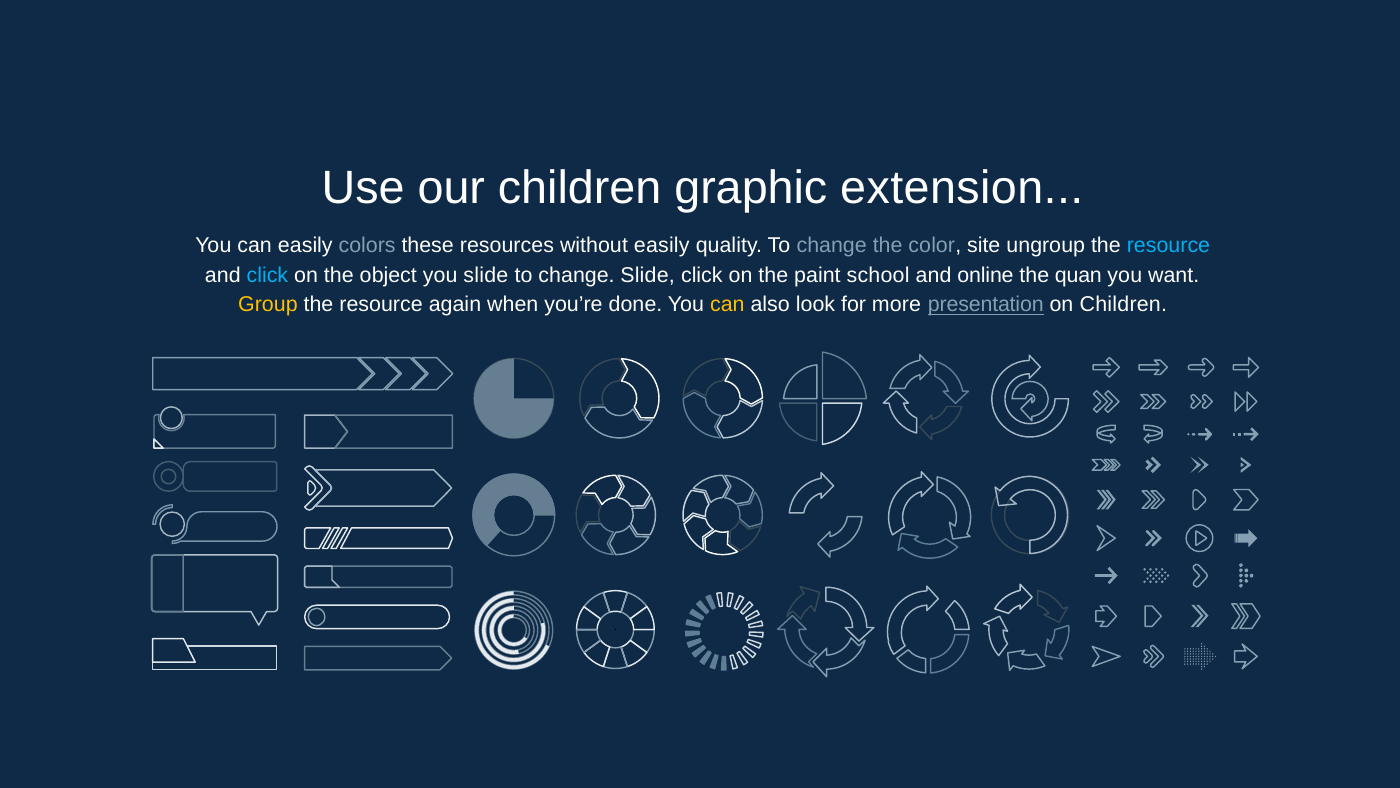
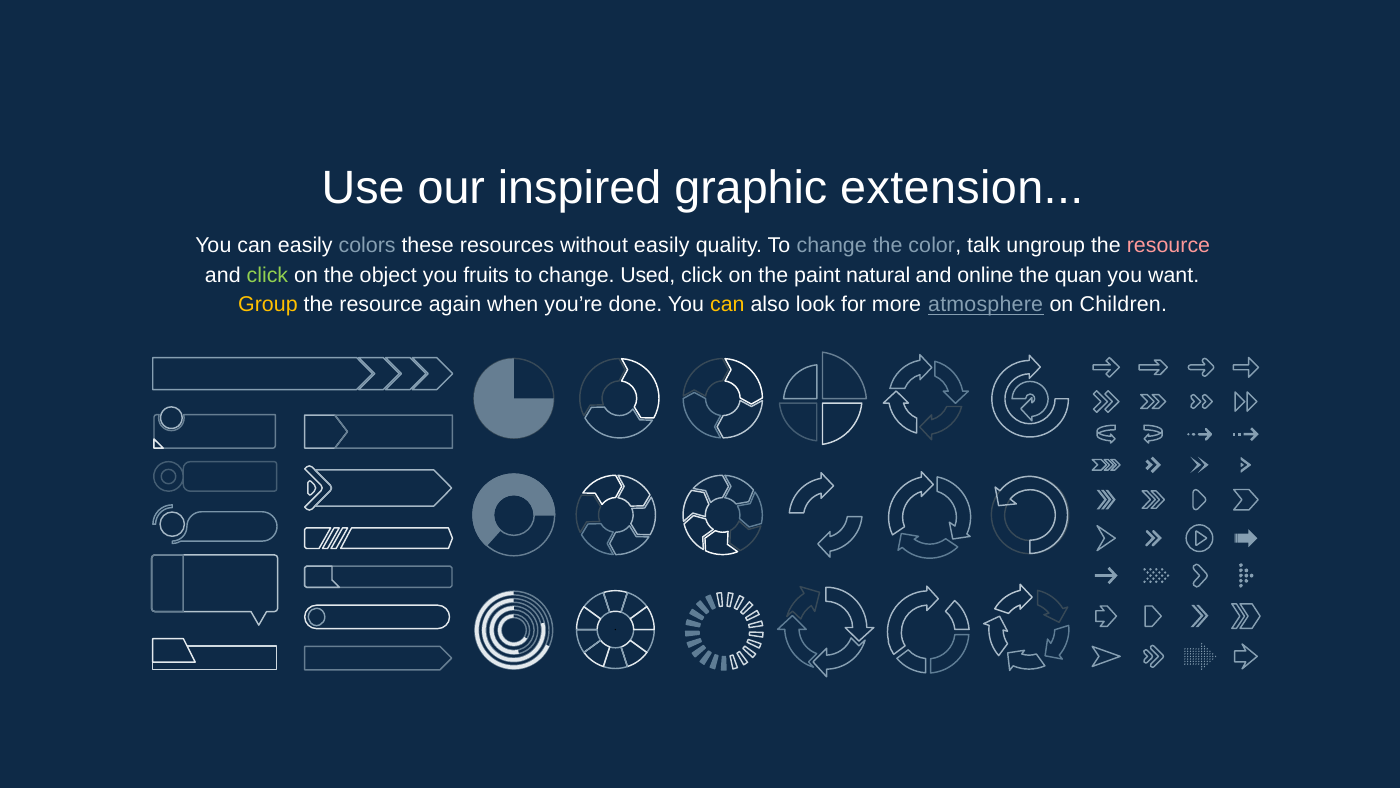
our children: children -> inspired
site: site -> talk
resource at (1168, 246) colour: light blue -> pink
click at (267, 275) colour: light blue -> light green
you slide: slide -> fruits
change Slide: Slide -> Used
school: school -> natural
presentation: presentation -> atmosphere
